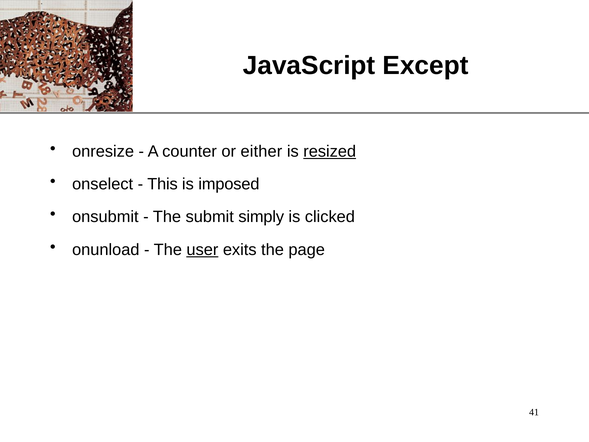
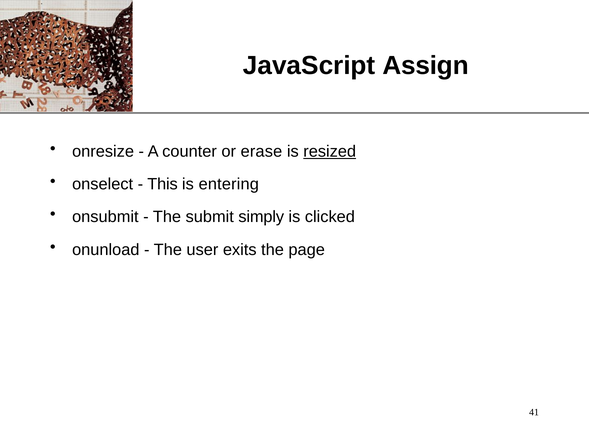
Except: Except -> Assign
either: either -> erase
imposed: imposed -> entering
user underline: present -> none
